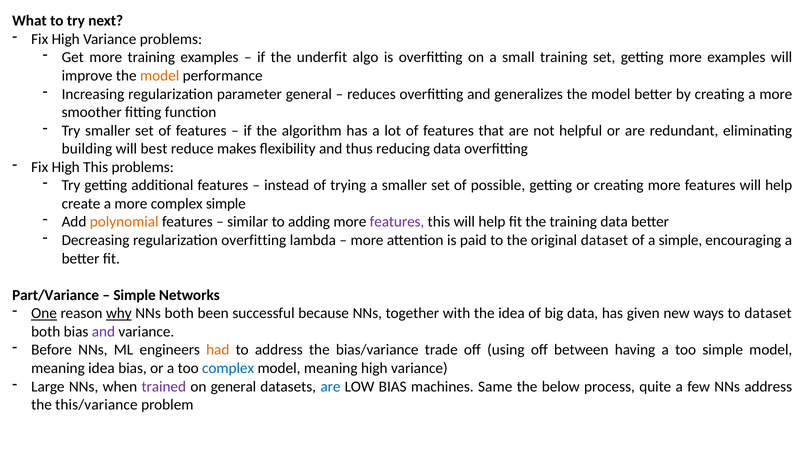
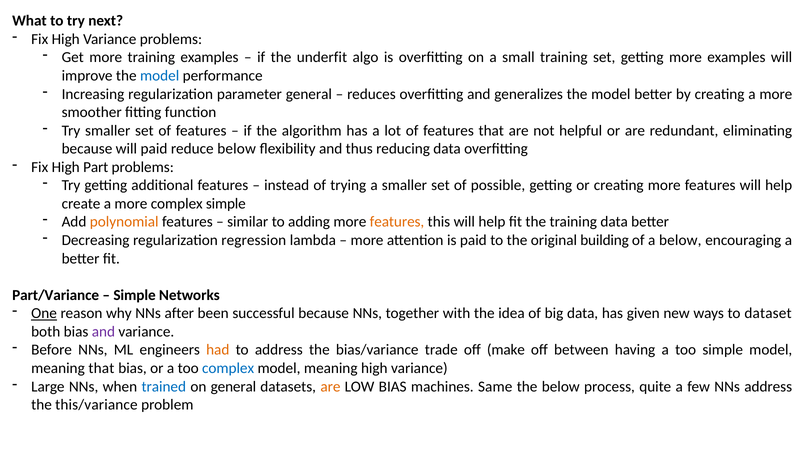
model at (160, 76) colour: orange -> blue
building at (87, 149): building -> because
will best: best -> paid
reduce makes: makes -> below
High This: This -> Part
features at (397, 222) colour: purple -> orange
regularization overfitting: overfitting -> regression
original dataset: dataset -> building
a simple: simple -> below
why underline: present -> none
NNs both: both -> after
using: using -> make
meaning idea: idea -> that
trained colour: purple -> blue
are at (330, 386) colour: blue -> orange
